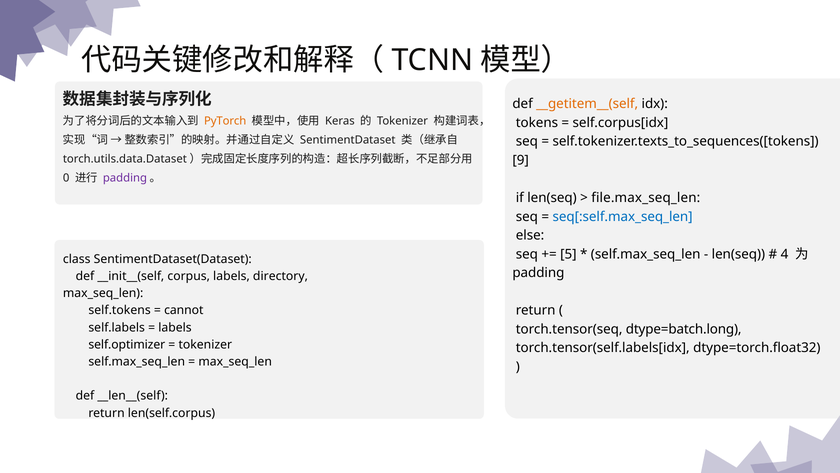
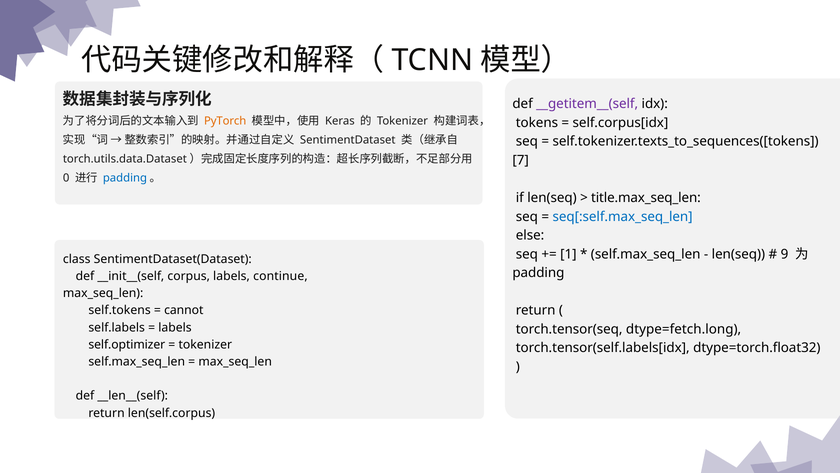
__getitem__(self colour: orange -> purple
9: 9 -> 7
padding at (125, 178) colour: purple -> blue
file.max_seq_len: file.max_seq_len -> title.max_seq_len
5: 5 -> 1
4: 4 -> 9
directory: directory -> continue
dtype=batch.long: dtype=batch.long -> dtype=fetch.long
